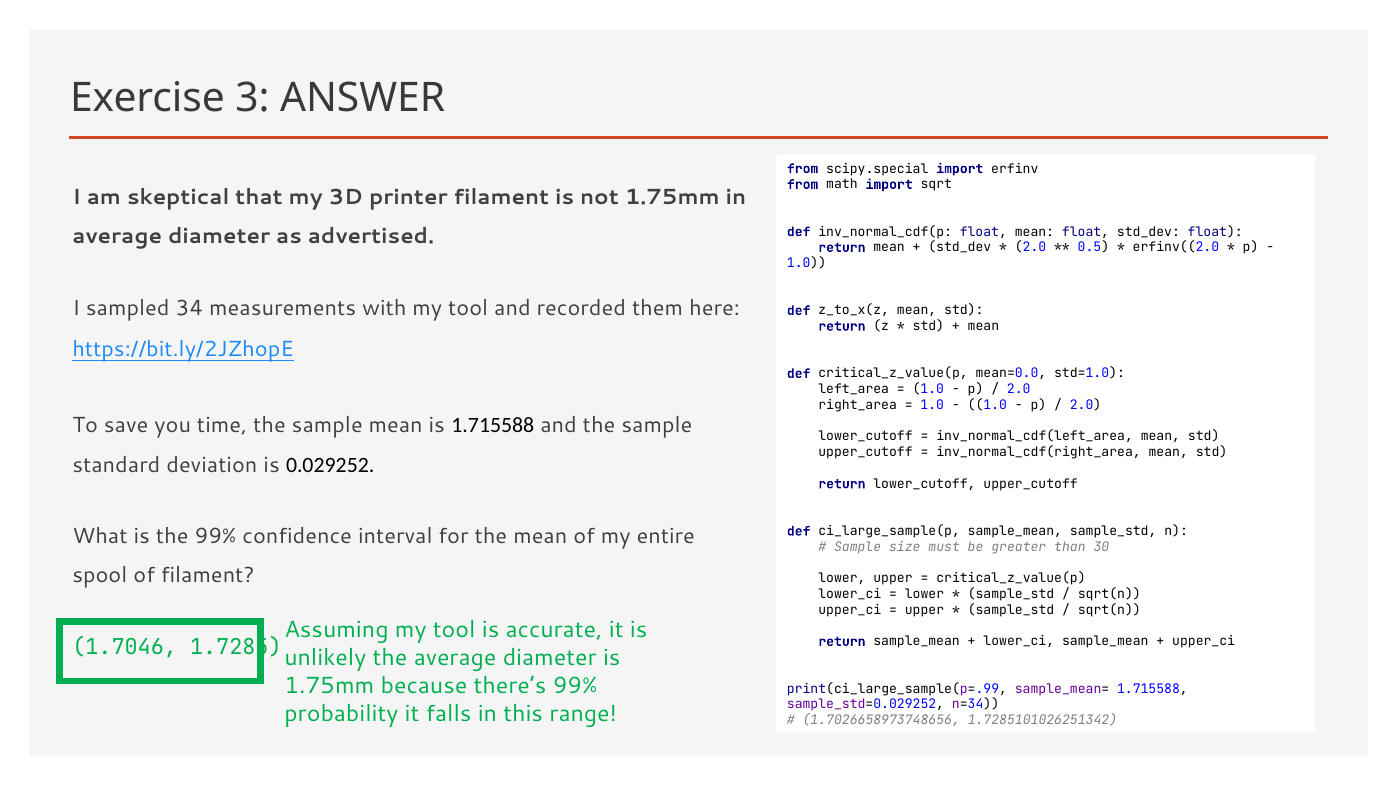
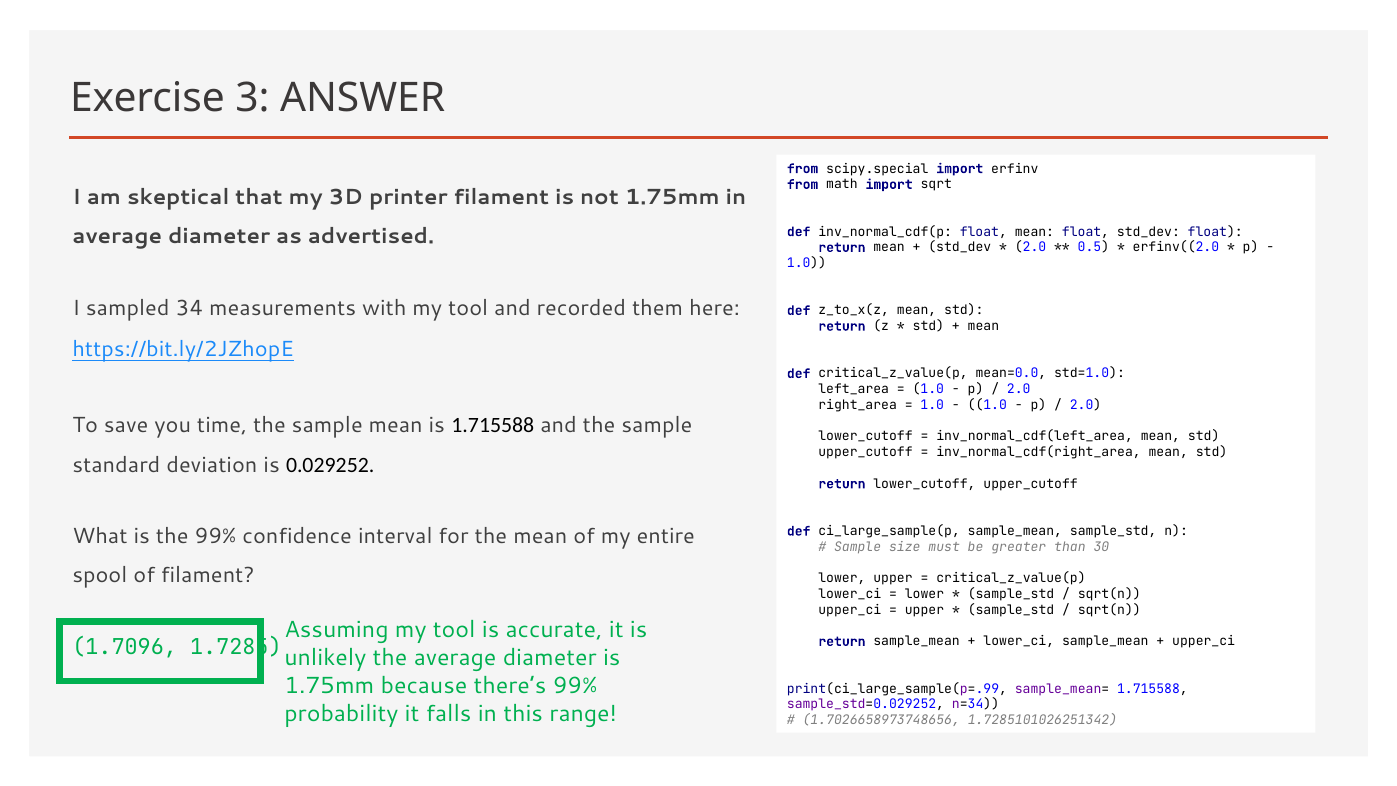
1.7046: 1.7046 -> 1.7096
